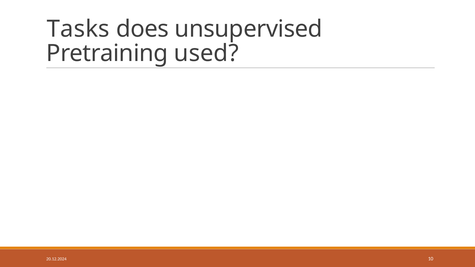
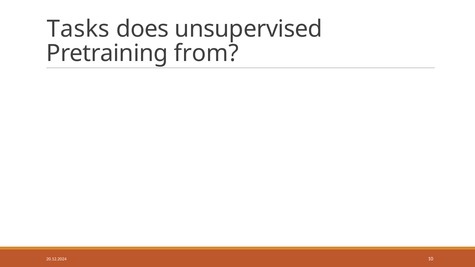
used: used -> from
